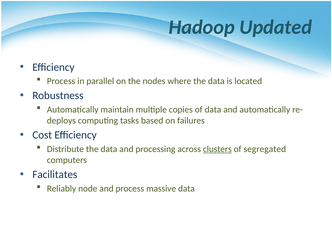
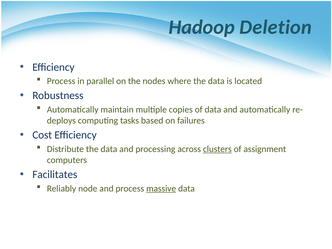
Updated: Updated -> Deletion
segregated: segregated -> assignment
massive underline: none -> present
